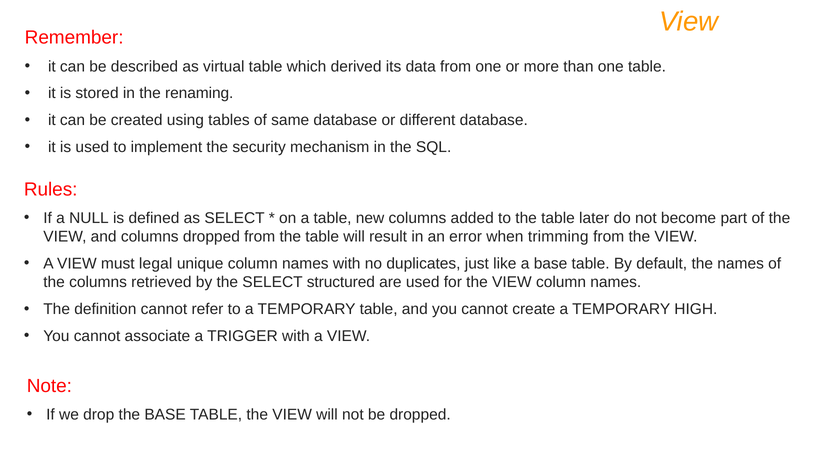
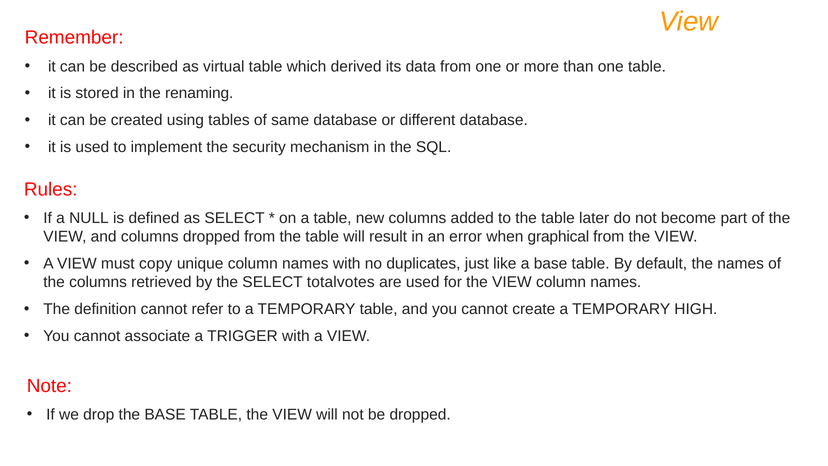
trimming: trimming -> graphical
legal: legal -> copy
structured: structured -> totalvotes
